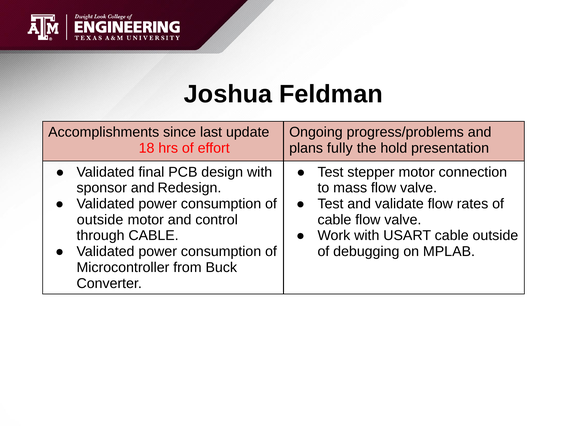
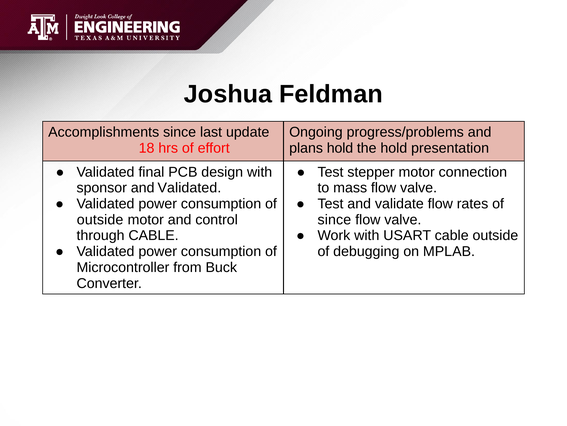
plans fully: fully -> hold
and Redesign: Redesign -> Validated
cable at (334, 219): cable -> since
